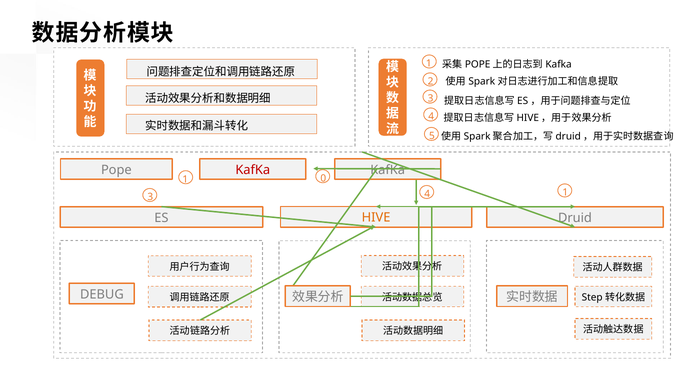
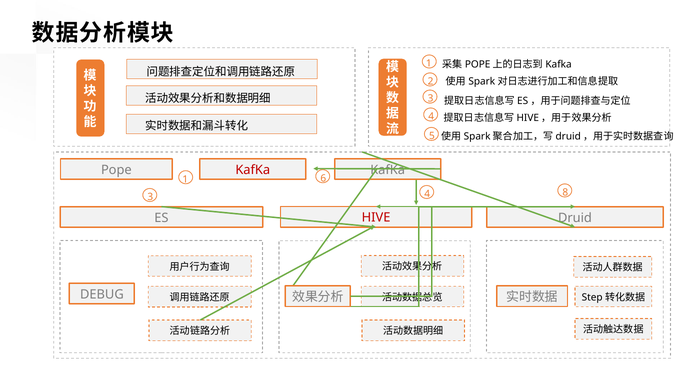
0: 0 -> 6
4 1: 1 -> 8
HIVE colour: orange -> red
